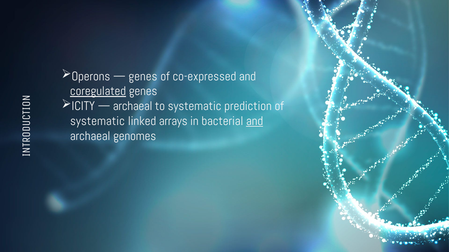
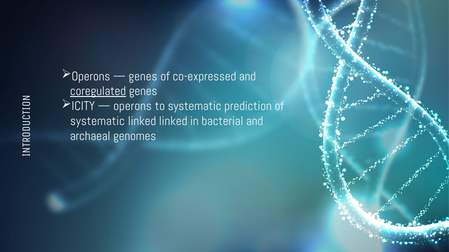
archaeal at (133, 106): archaeal -> operons
linked arrays: arrays -> linked
and at (255, 121) underline: present -> none
